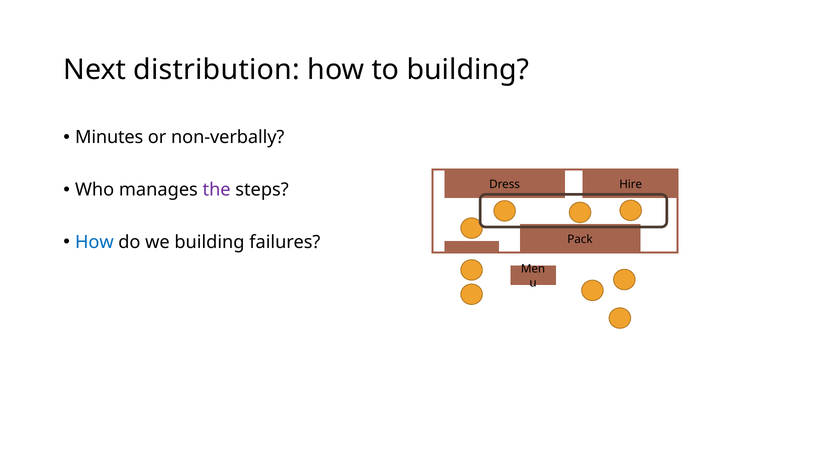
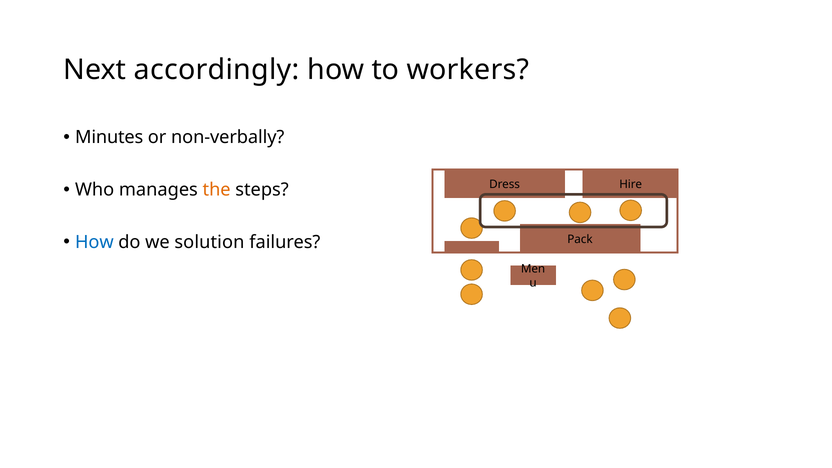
distribution: distribution -> accordingly
to building: building -> workers
the colour: purple -> orange
we building: building -> solution
